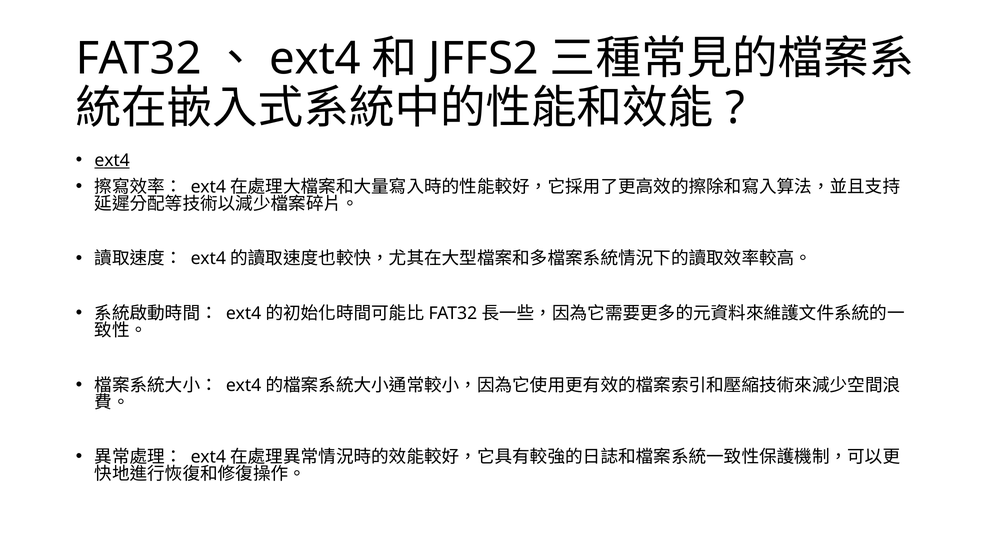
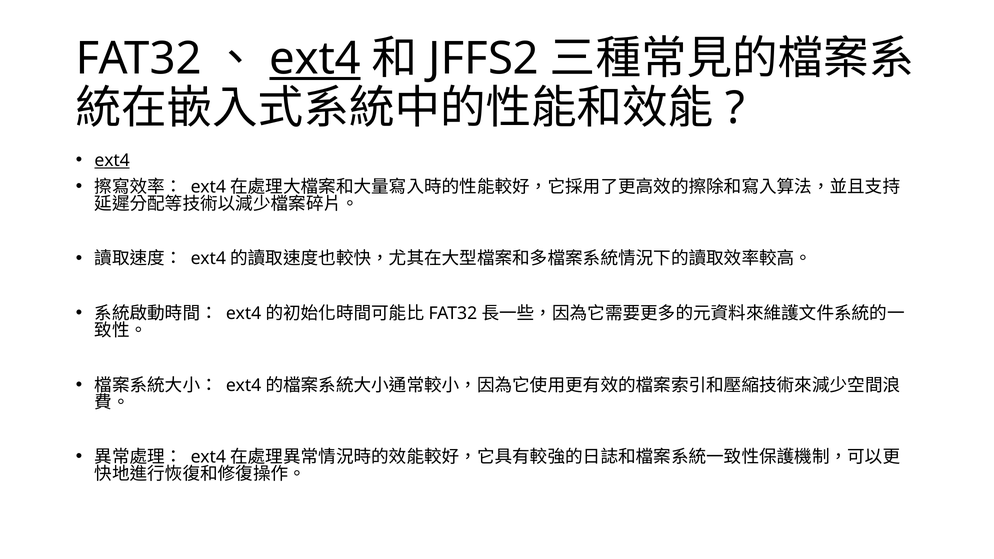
ext4 at (315, 59) underline: none -> present
